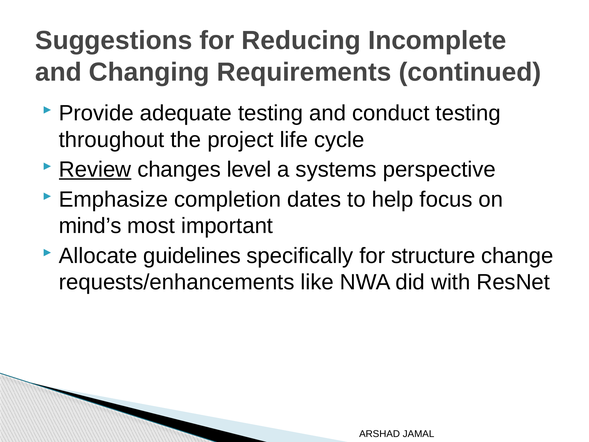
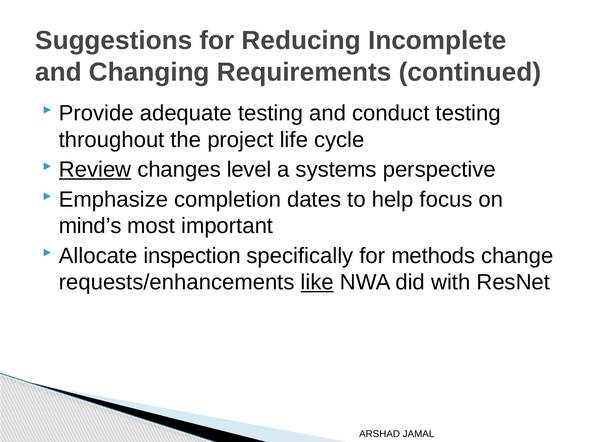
guidelines: guidelines -> inspection
structure: structure -> methods
like underline: none -> present
